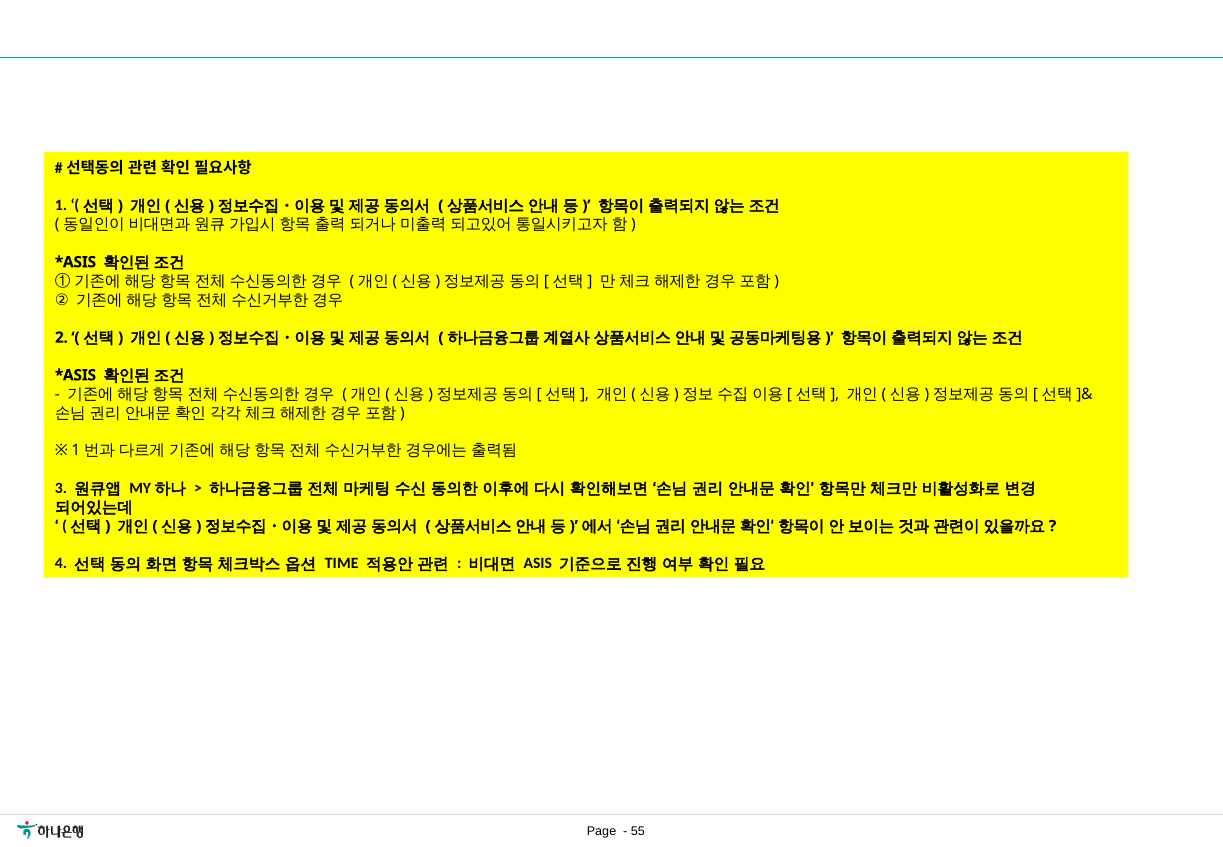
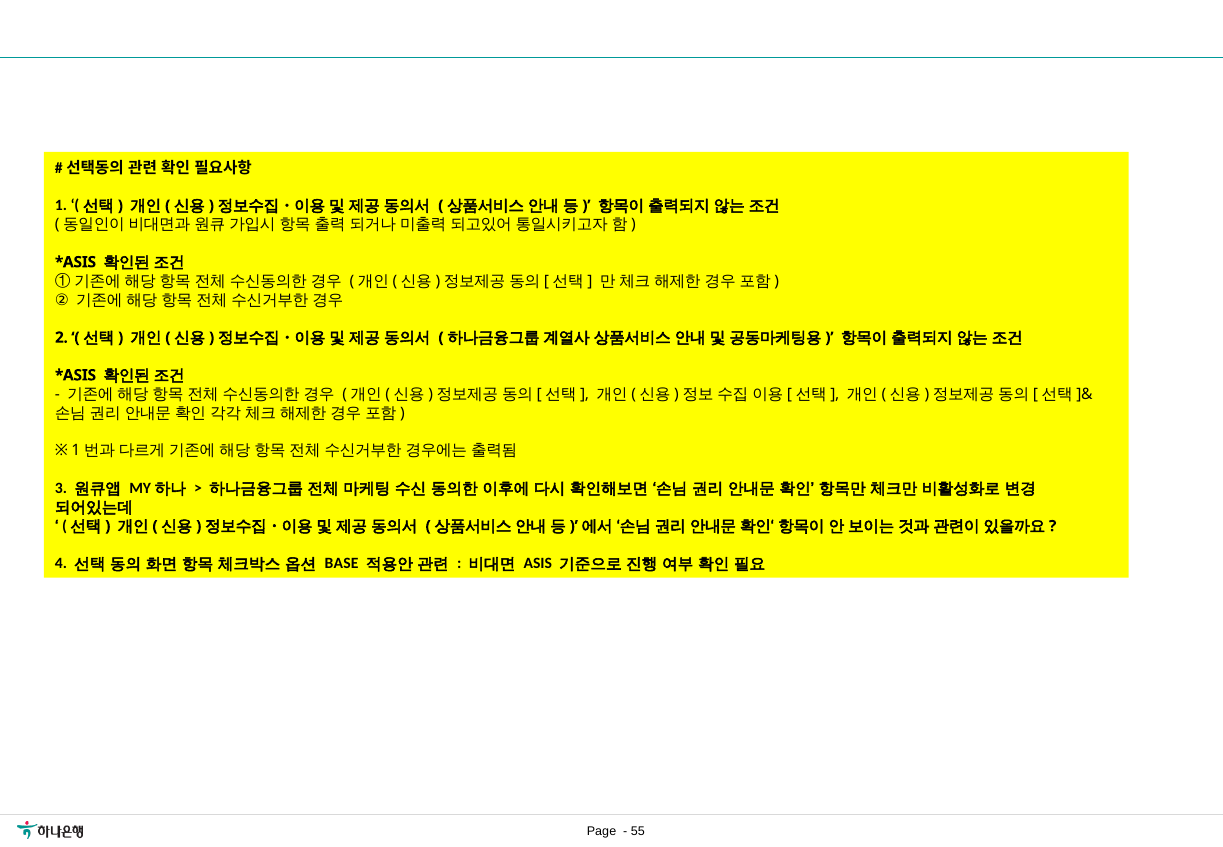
TIME: TIME -> BASE
